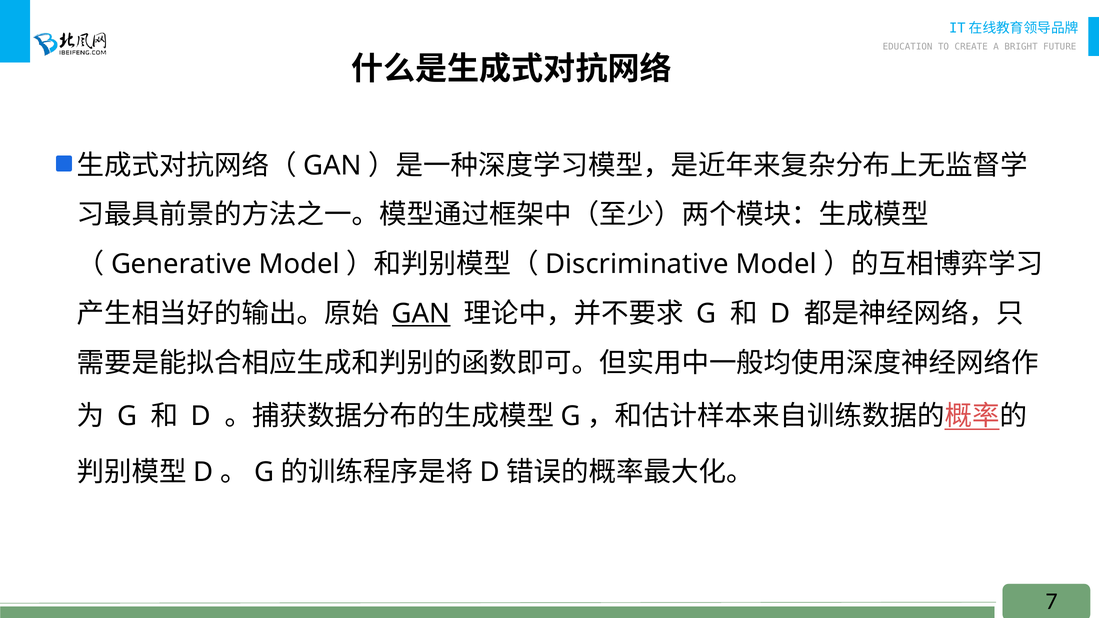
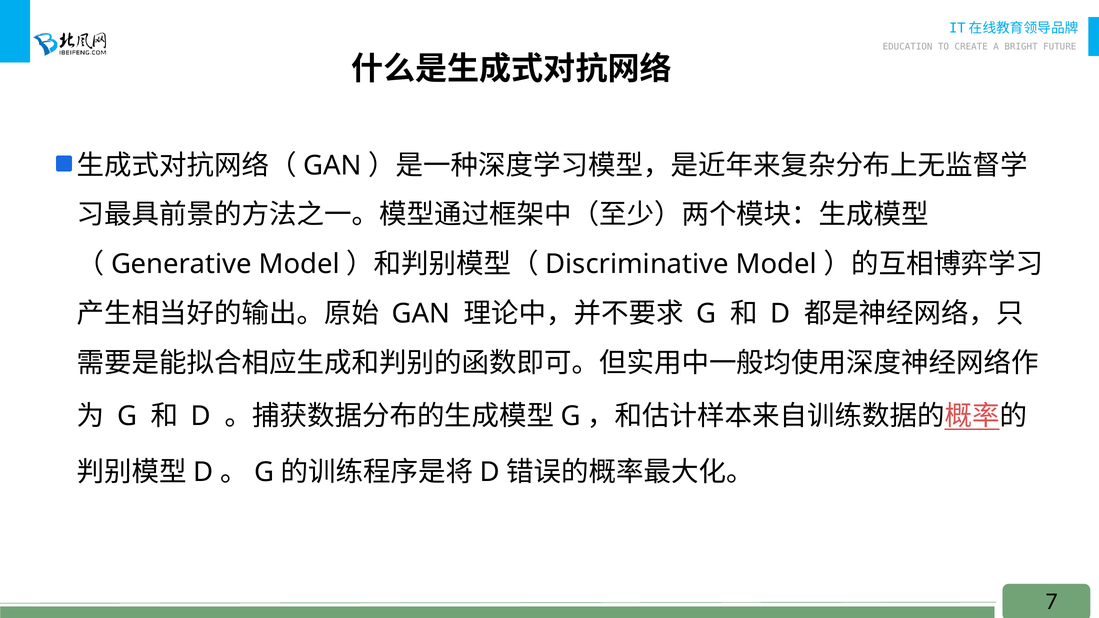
GAN at (421, 314) underline: present -> none
